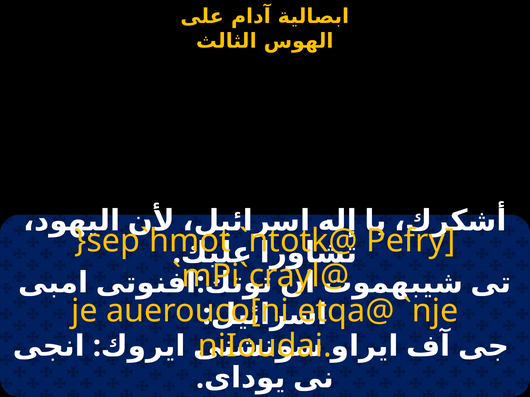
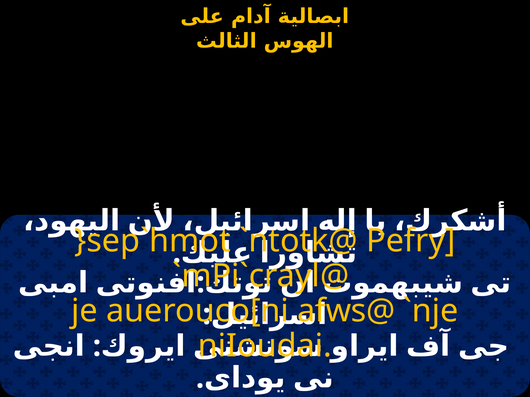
etqa@: etqa@ -> afws@
